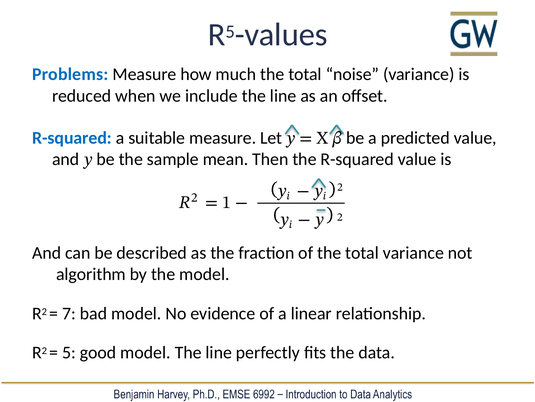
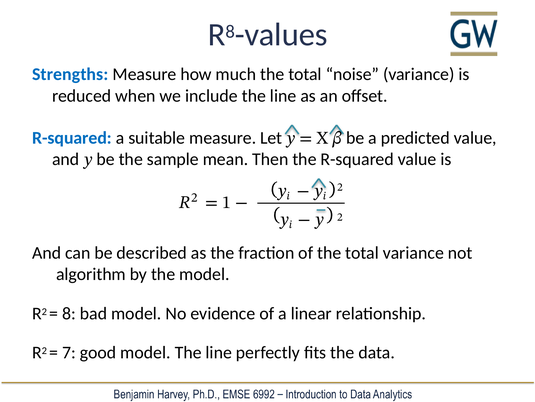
5 at (230, 31): 5 -> 8
Problems: Problems -> Strengths
7 at (69, 313): 7 -> 8
5 at (69, 352): 5 -> 7
